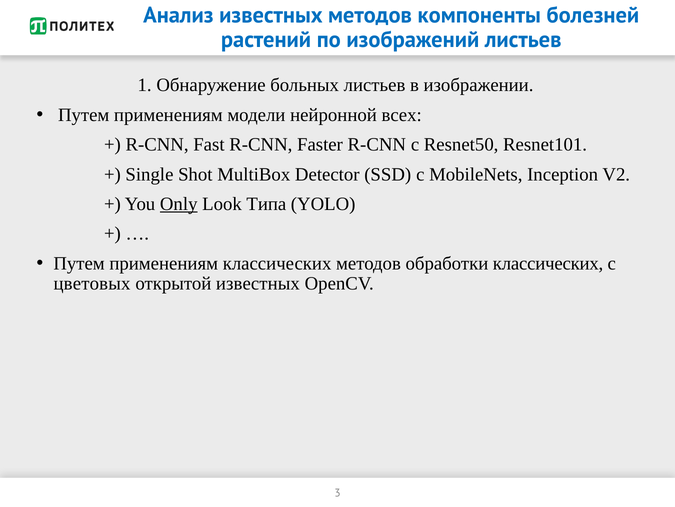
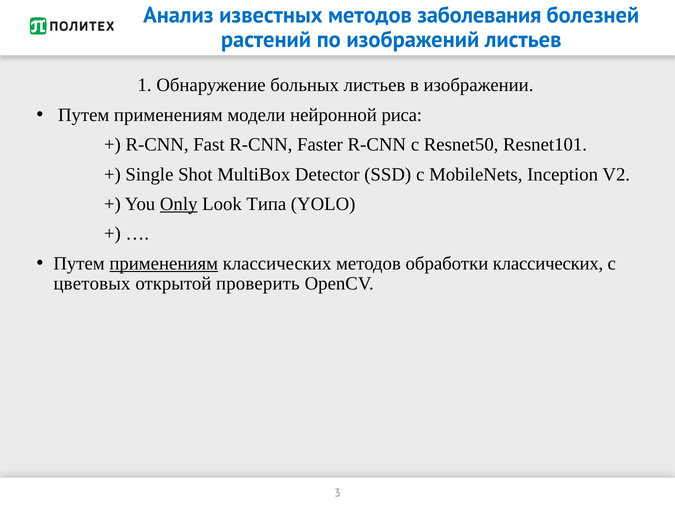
компоненты: компоненты -> заболевания
всех: всех -> риса
применениям at (164, 263) underline: none -> present
открытой известных: известных -> проверить
